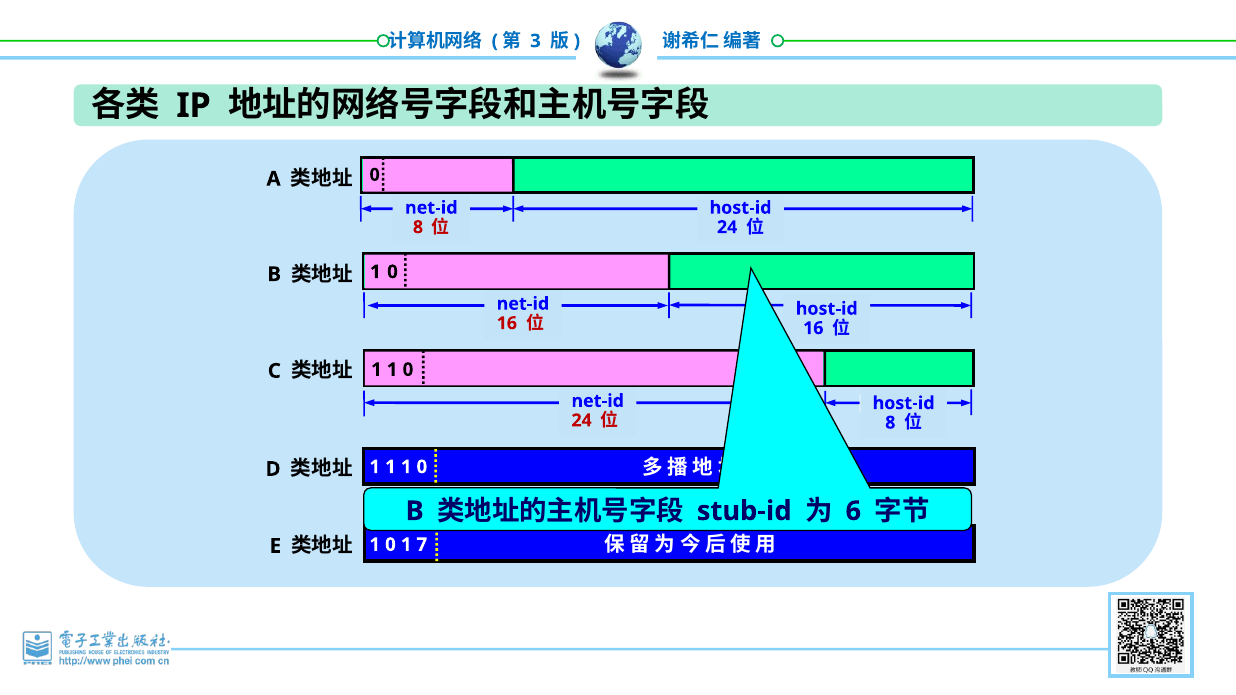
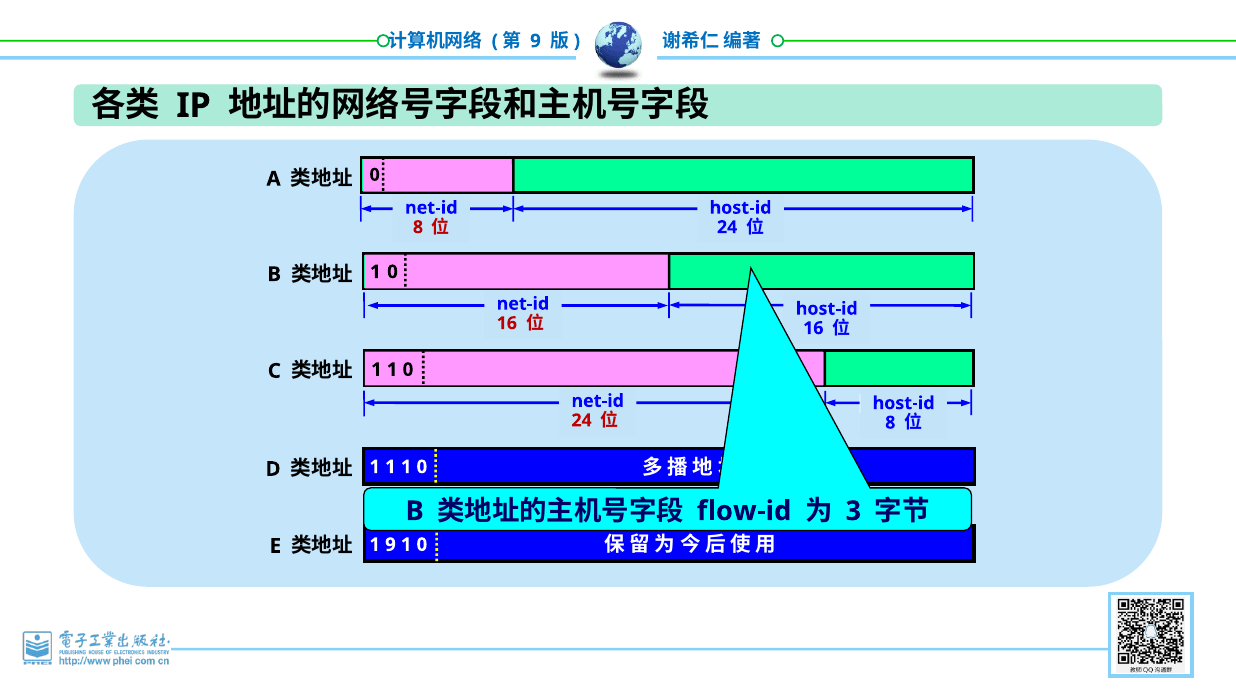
3 at (535, 41): 3 -> 9
stub-id: stub-id -> flow-id
6: 6 -> 3
0 at (390, 545): 0 -> 9
7 at (422, 545): 7 -> 0
